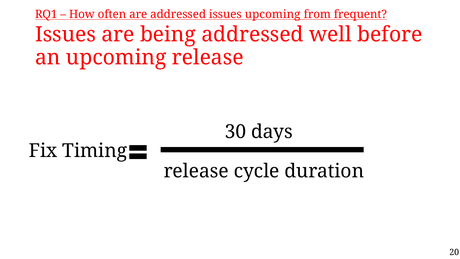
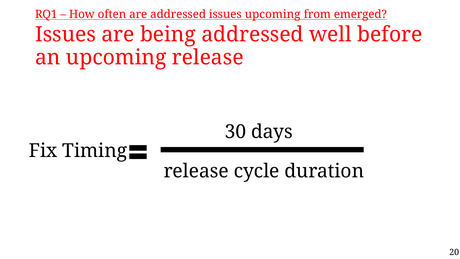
frequent: frequent -> emerged
